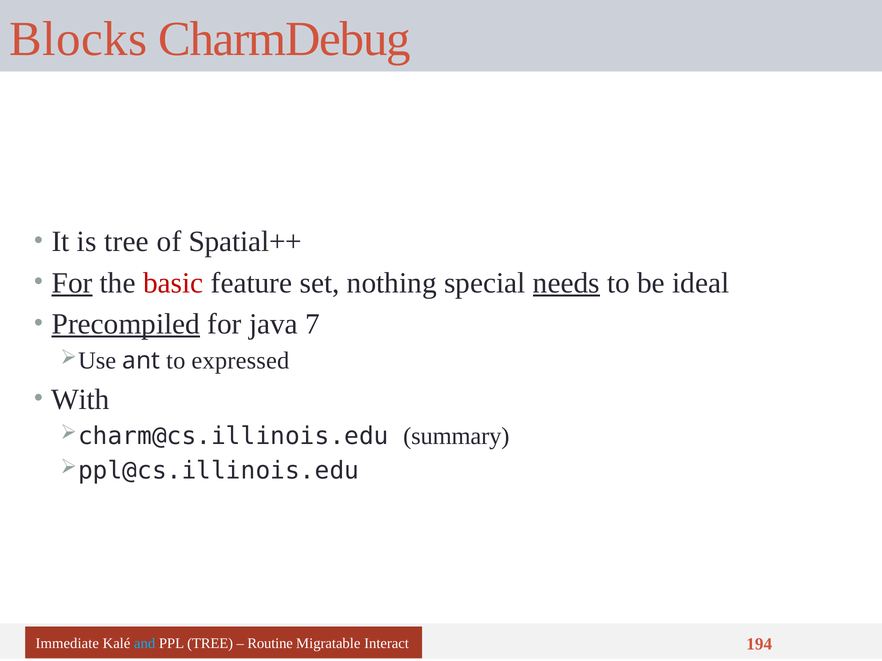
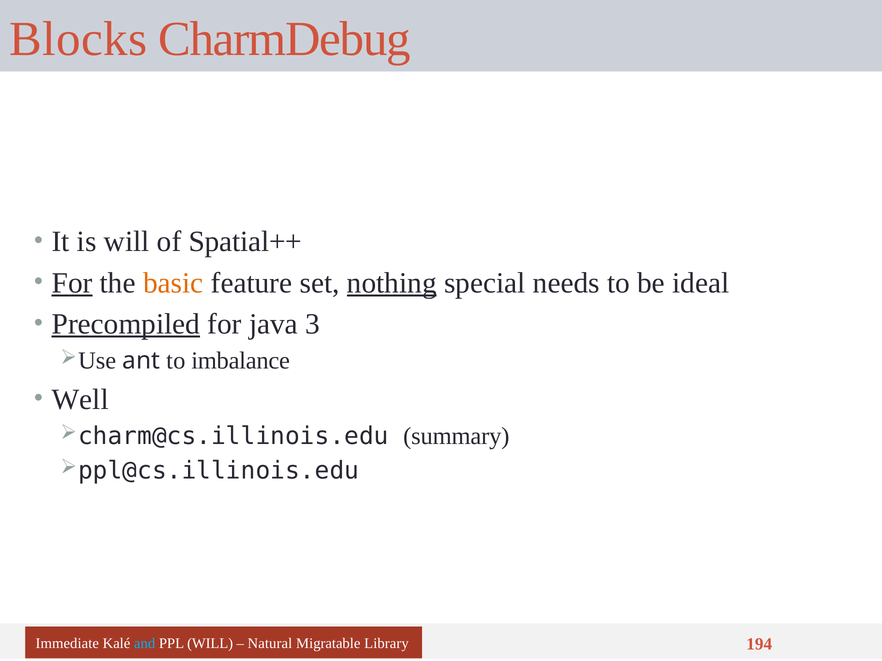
is tree: tree -> will
basic colour: red -> orange
nothing underline: none -> present
needs underline: present -> none
7: 7 -> 3
expressed: expressed -> imbalance
With: With -> Well
PPL TREE: TREE -> WILL
Routine: Routine -> Natural
Interact: Interact -> Library
